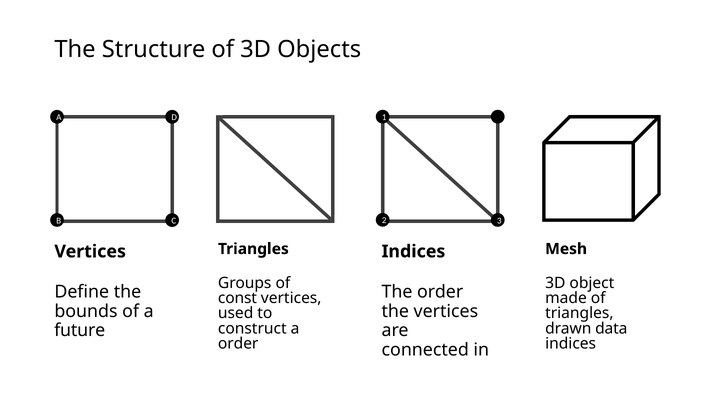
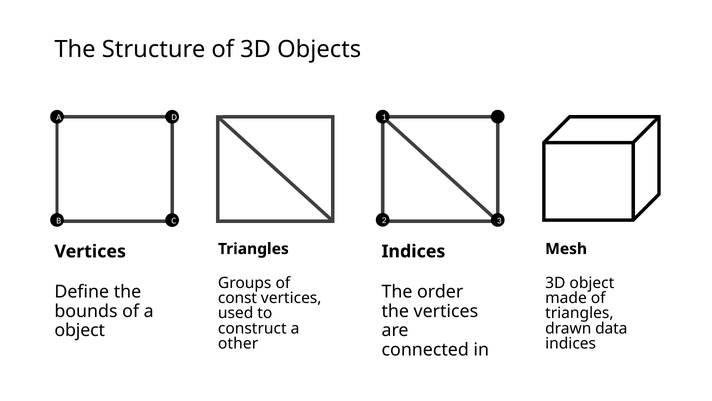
future at (80, 330): future -> object
order at (238, 343): order -> other
